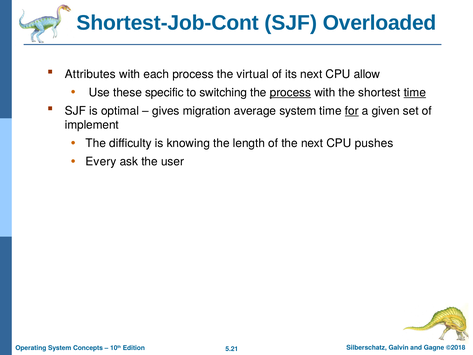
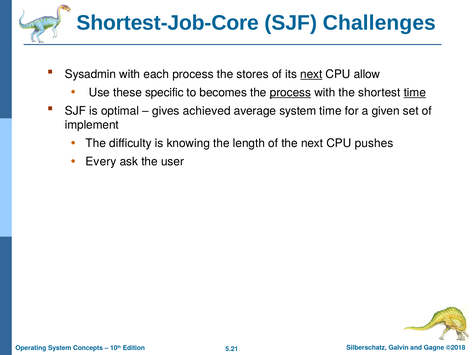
Shortest-Job-Cont: Shortest-Job-Cont -> Shortest-Job-Core
Overloaded: Overloaded -> Challenges
Attributes: Attributes -> Sysadmin
virtual: virtual -> stores
next at (311, 74) underline: none -> present
switching: switching -> becomes
migration: migration -> achieved
for underline: present -> none
